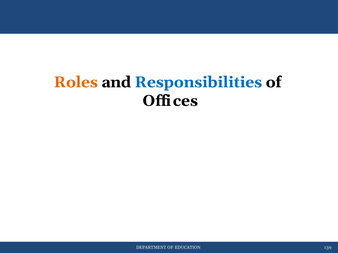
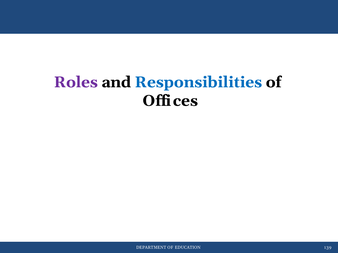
Roles colour: orange -> purple
